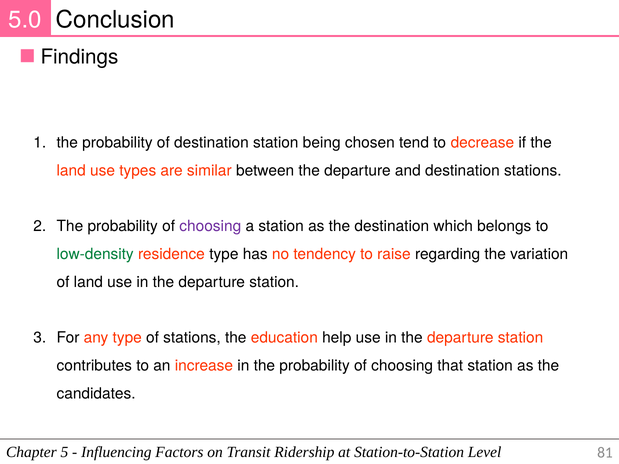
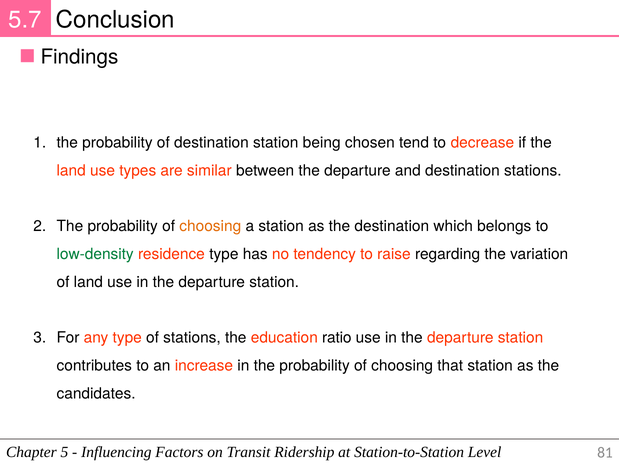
5.0: 5.0 -> 5.7
choosing at (210, 226) colour: purple -> orange
help: help -> ratio
